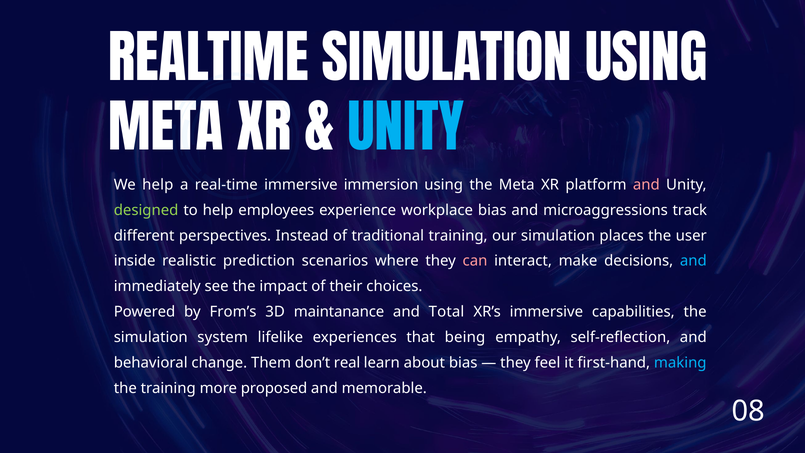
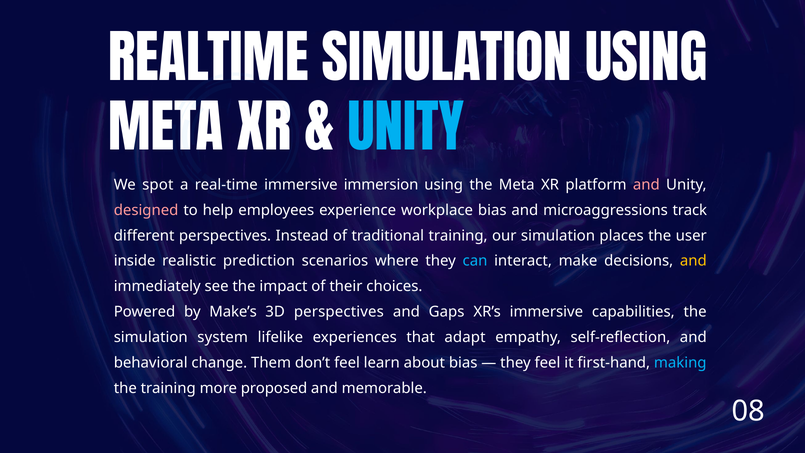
We help: help -> spot
designed colour: light green -> pink
can colour: pink -> light blue
and at (693, 261) colour: light blue -> yellow
From’s: From’s -> Make’s
3D maintanance: maintanance -> perspectives
Total: Total -> Gaps
being: being -> adapt
don’t real: real -> feel
